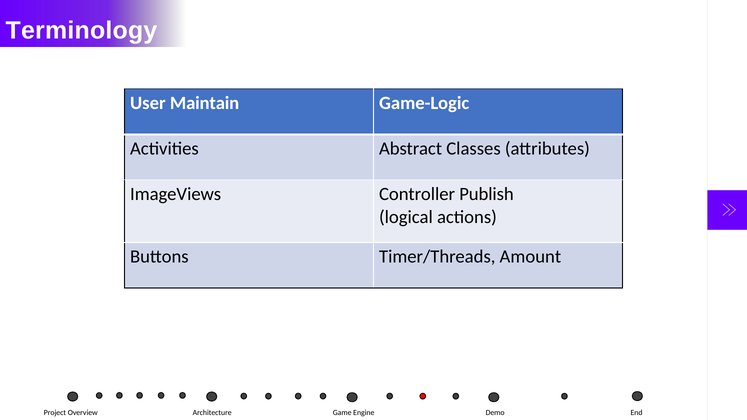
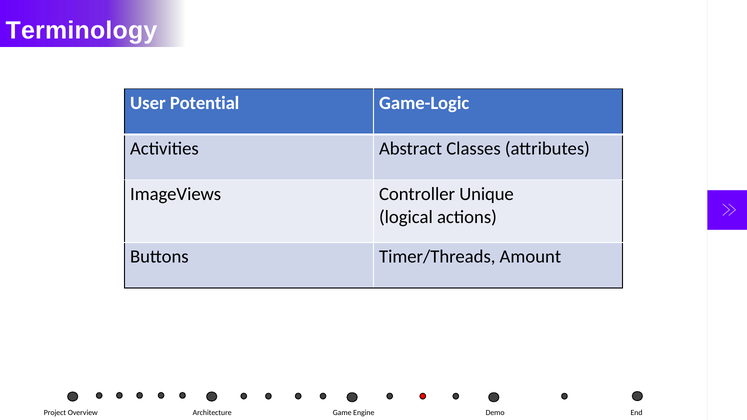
Maintain: Maintain -> Potential
Publish: Publish -> Unique
